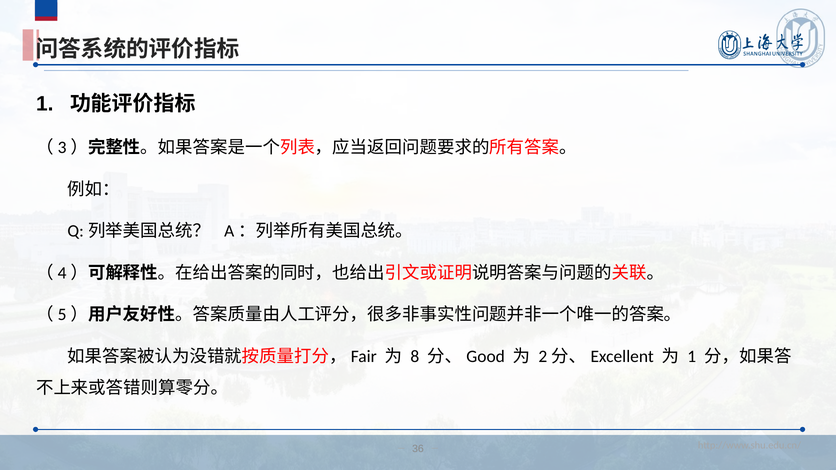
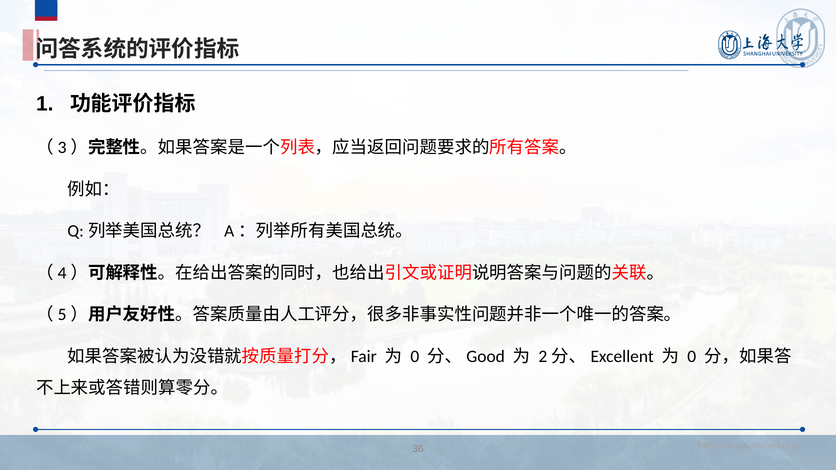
8 at (415, 357): 8 -> 0
1 at (692, 357): 1 -> 0
